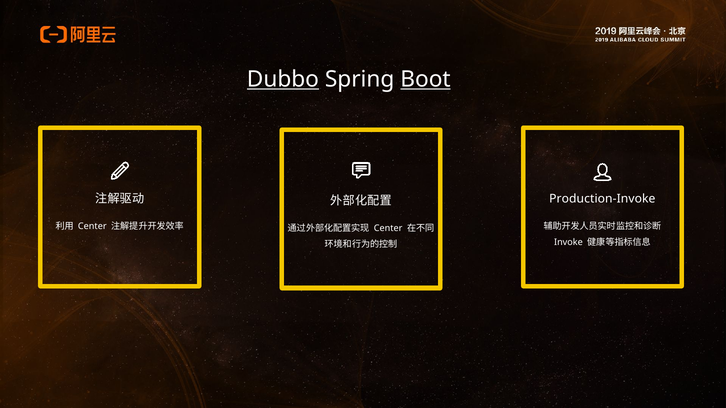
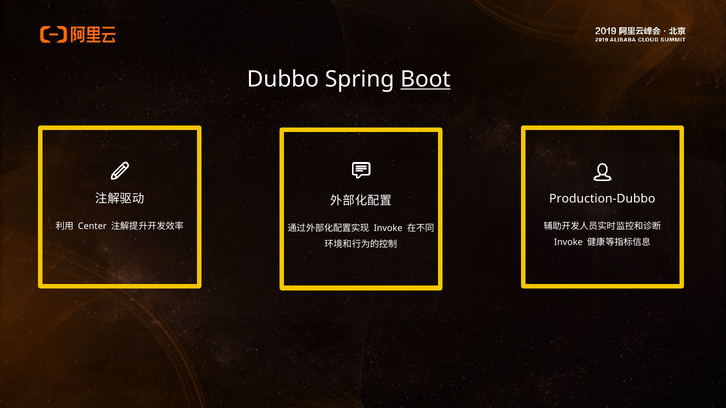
Dubbo underline: present -> none
Production-Invoke: Production-Invoke -> Production-Dubbo
Center at (388, 228): Center -> Invoke
